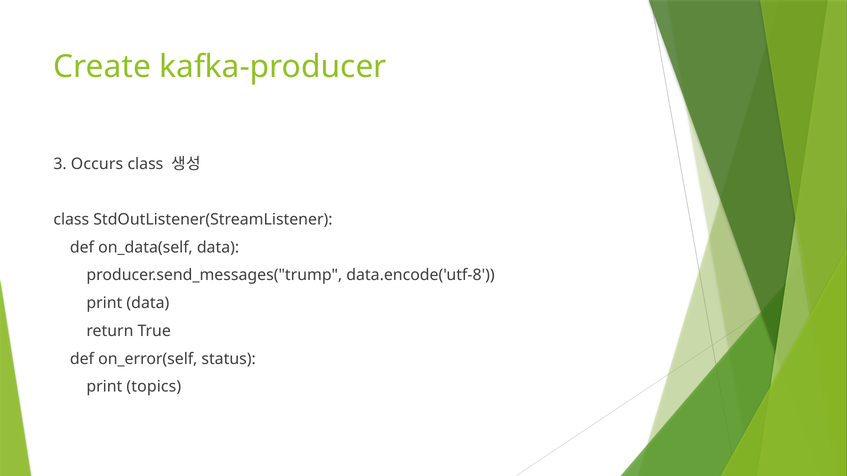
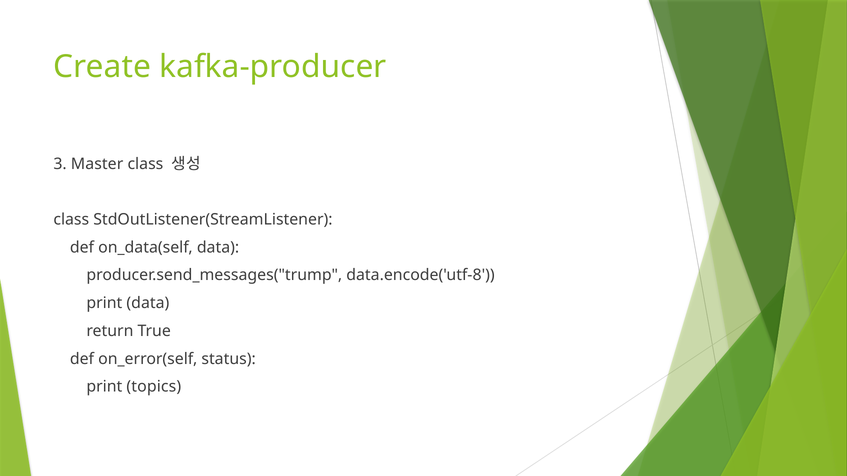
Occurs: Occurs -> Master
